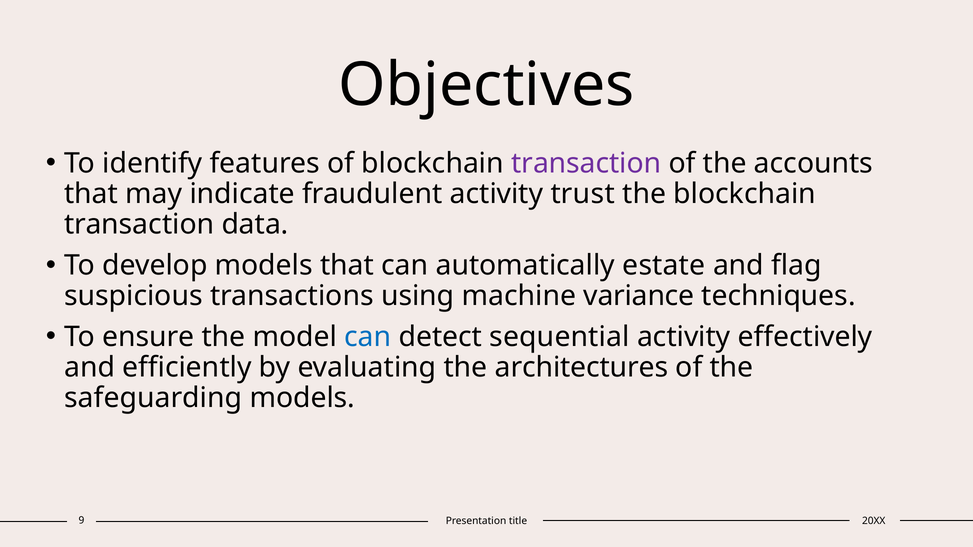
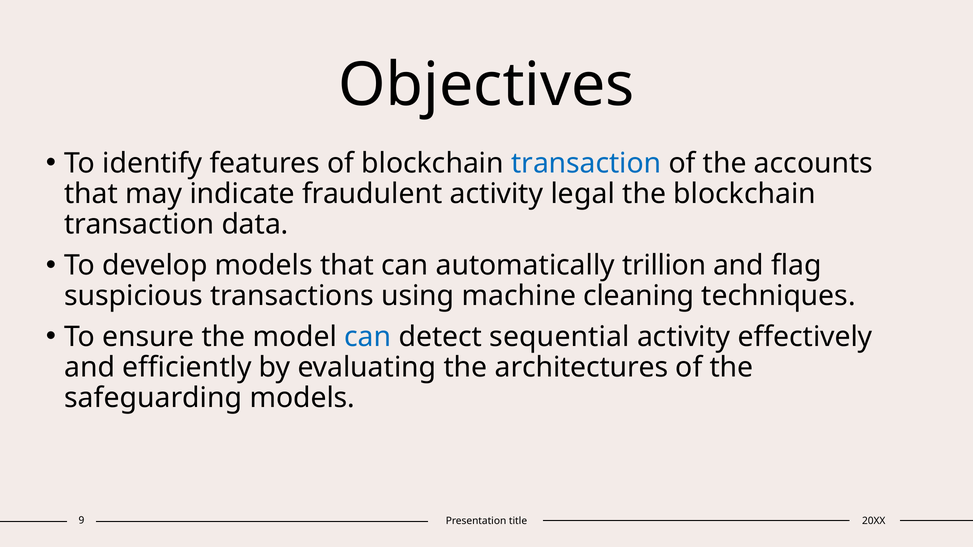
transaction at (586, 163) colour: purple -> blue
trust: trust -> legal
estate: estate -> trillion
variance: variance -> cleaning
